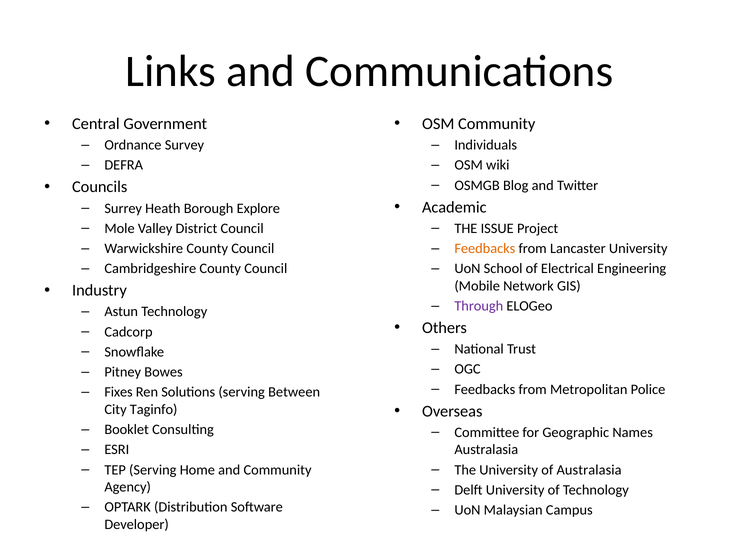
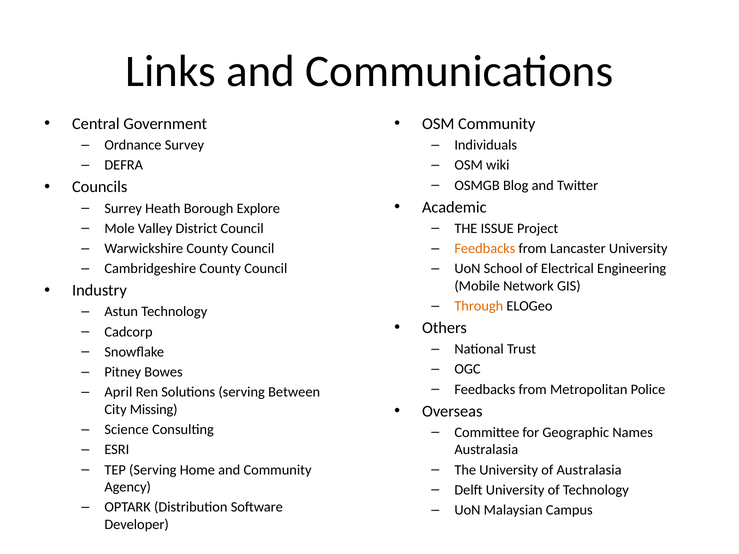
Through colour: purple -> orange
Fixes: Fixes -> April
Taginfo: Taginfo -> Missing
Booklet: Booklet -> Science
